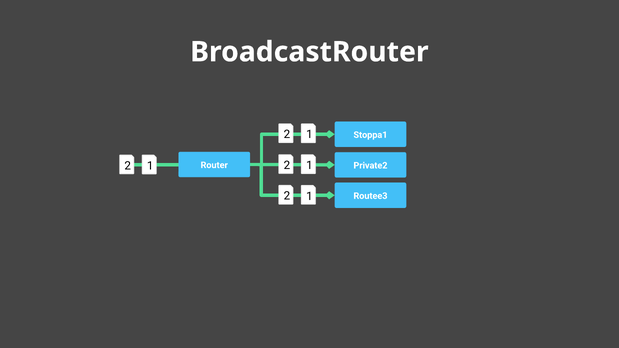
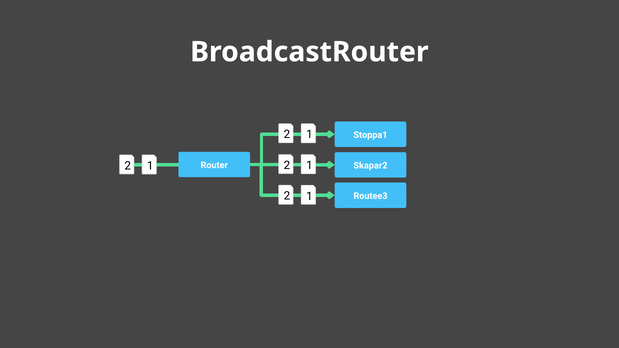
Private2: Private2 -> Skapar2
